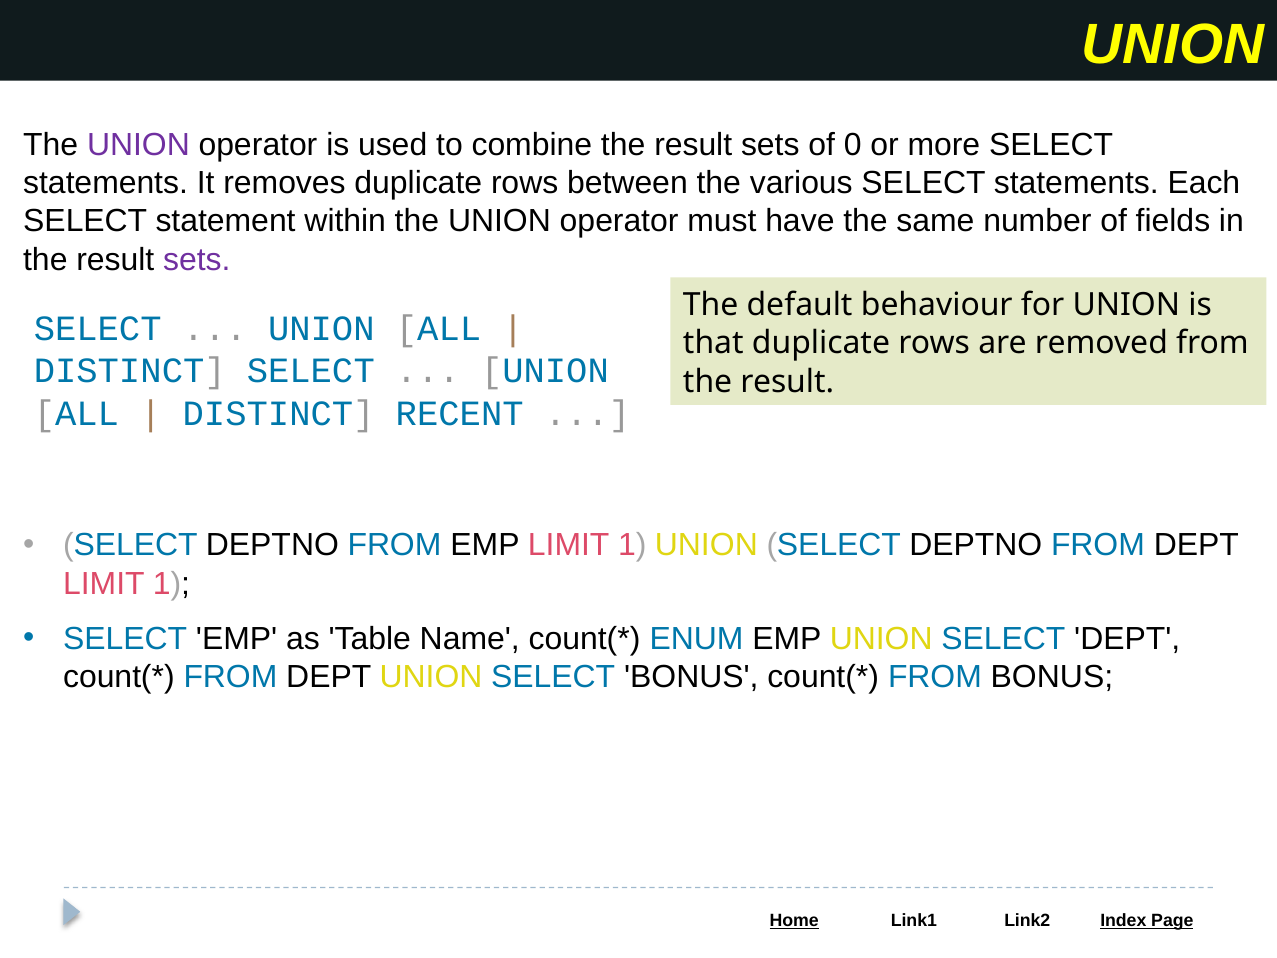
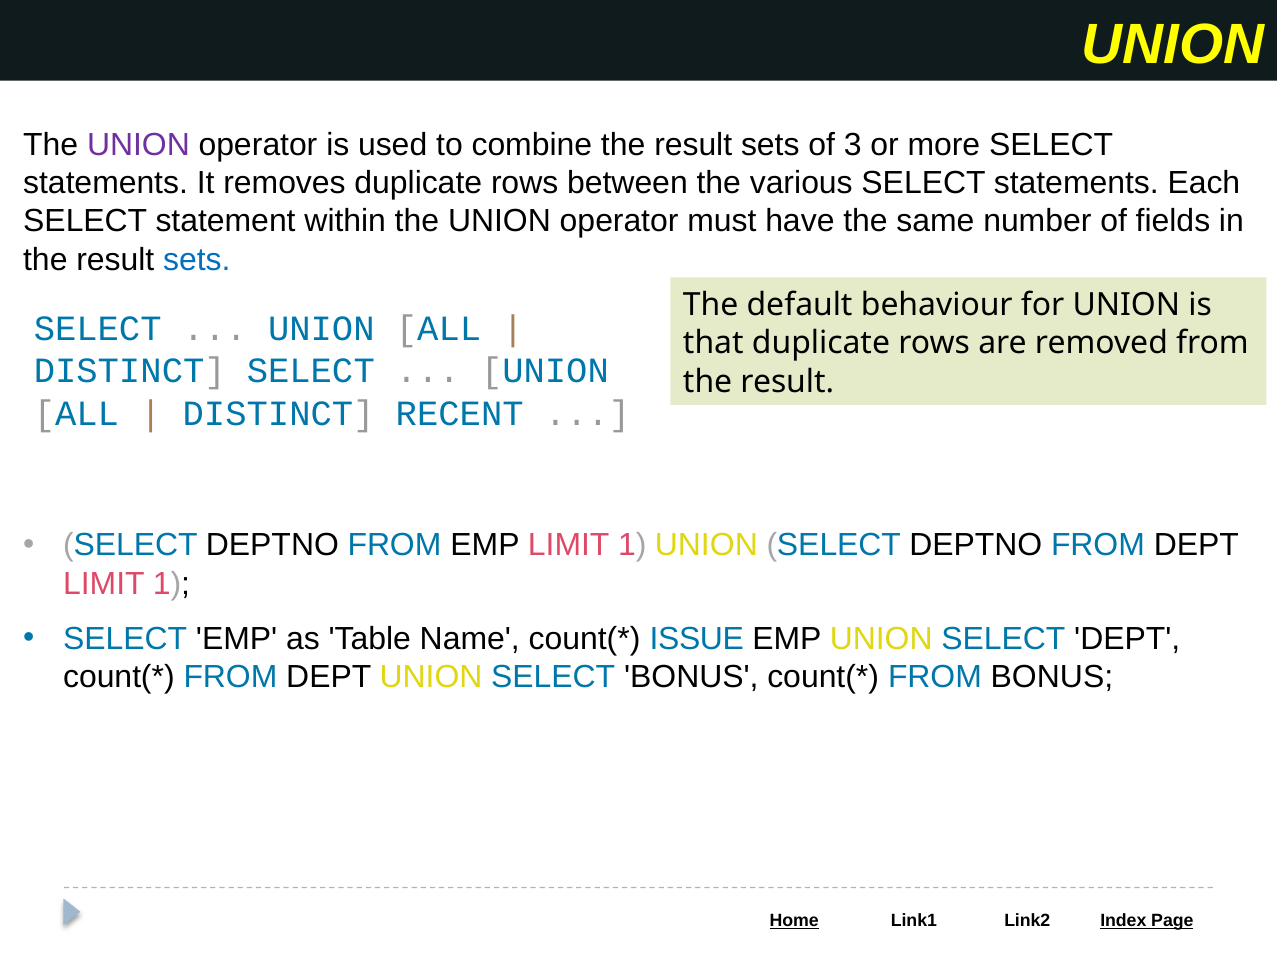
0: 0 -> 3
sets at (197, 260) colour: purple -> blue
ENUM: ENUM -> ISSUE
